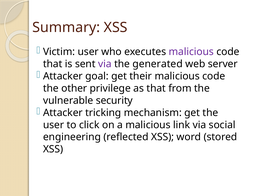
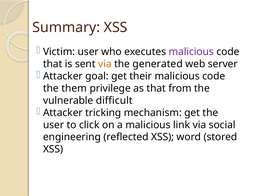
via at (105, 64) colour: purple -> orange
other: other -> them
security: security -> difficult
